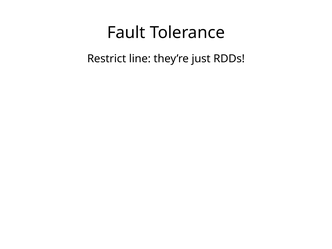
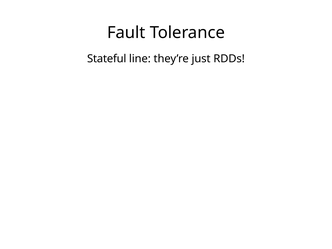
Restrict: Restrict -> Stateful
